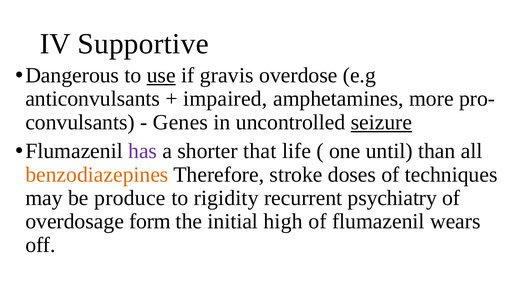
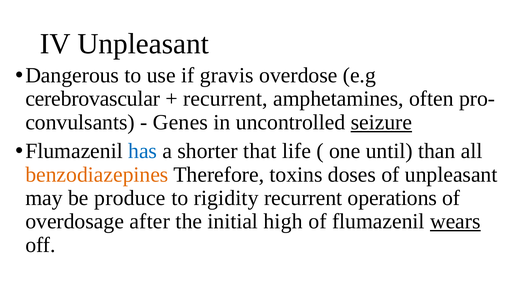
IV Supportive: Supportive -> Unpleasant
use underline: present -> none
anticonvulsants: anticonvulsants -> cerebrovascular
impaired at (225, 99): impaired -> recurrent
more: more -> often
has colour: purple -> blue
stroke: stroke -> toxins
of techniques: techniques -> unpleasant
psychiatry: psychiatry -> operations
form: form -> after
wears underline: none -> present
